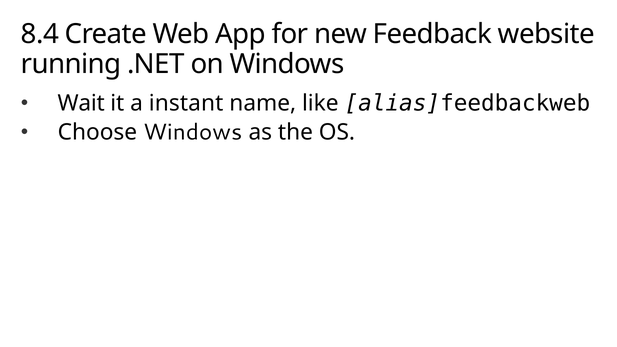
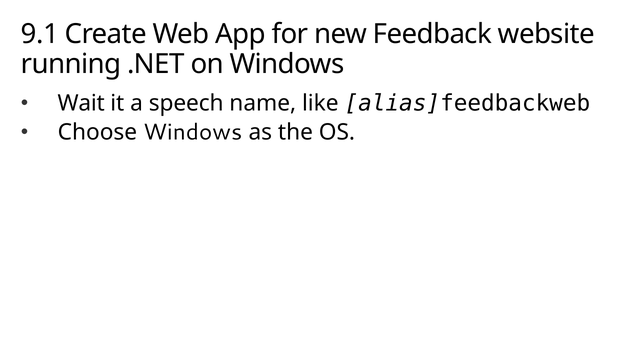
8.4: 8.4 -> 9.1
instant: instant -> speech
